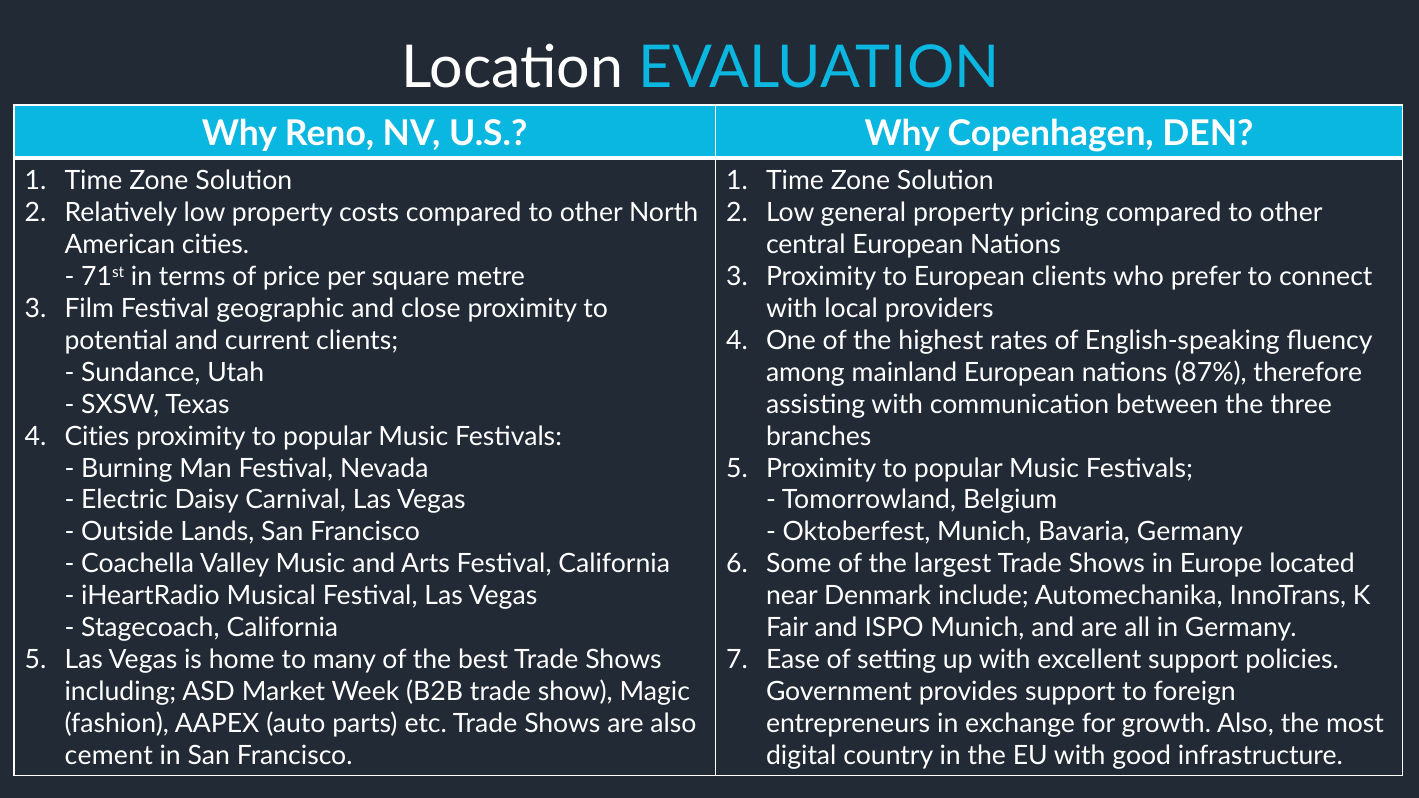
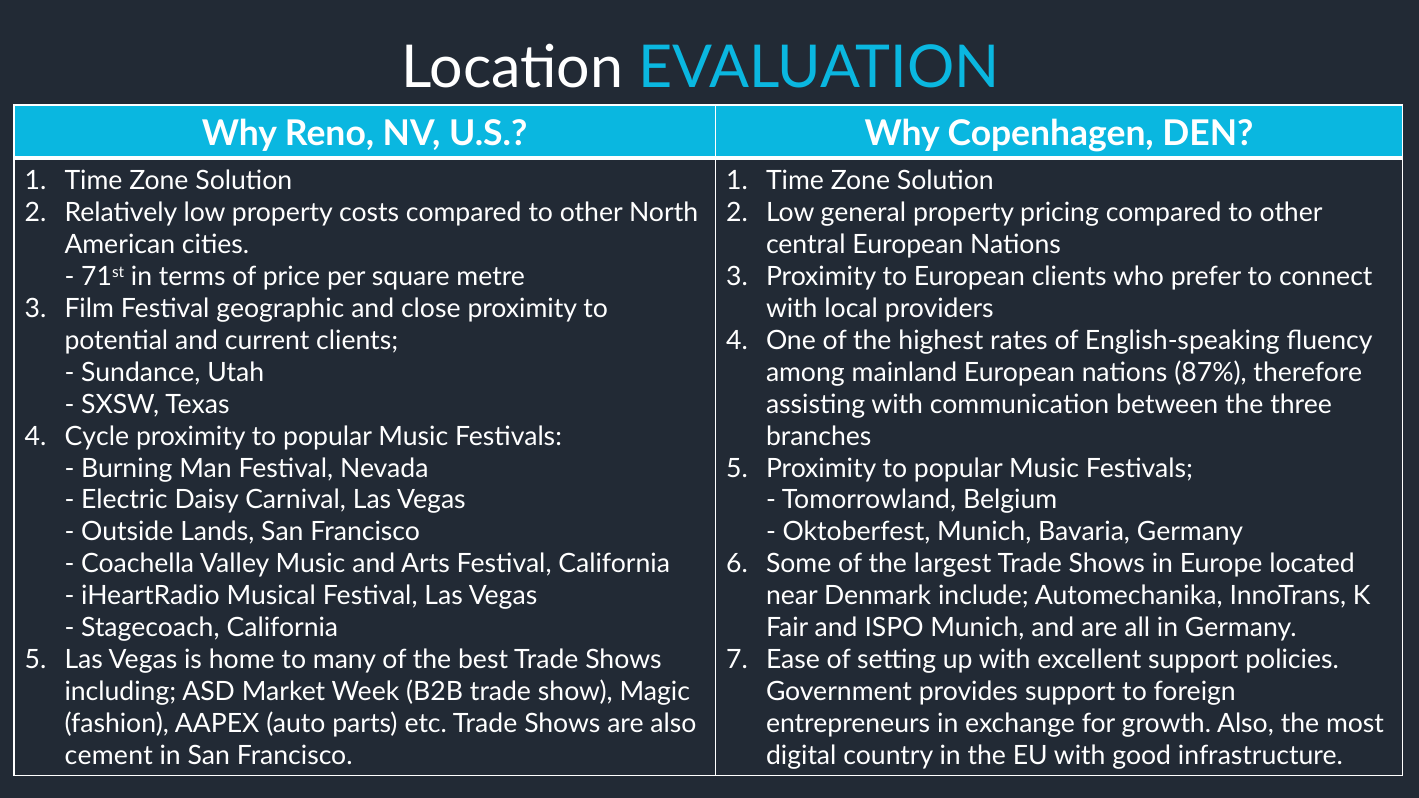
Cities at (97, 436): Cities -> Cycle
